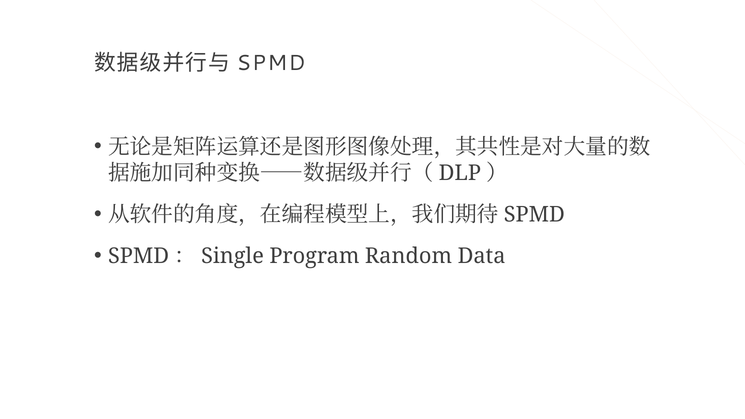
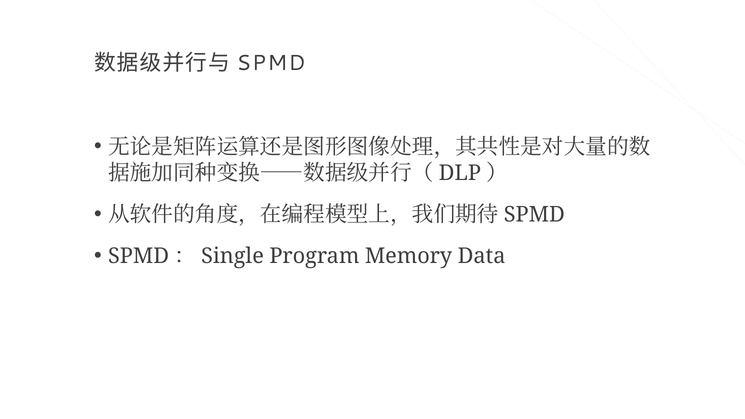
Random: Random -> Memory
